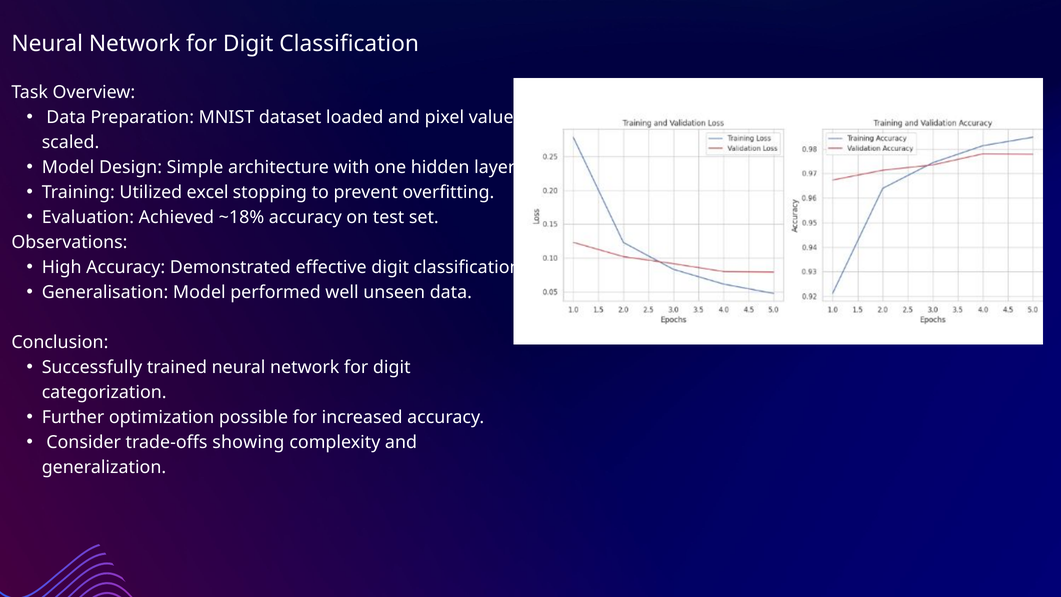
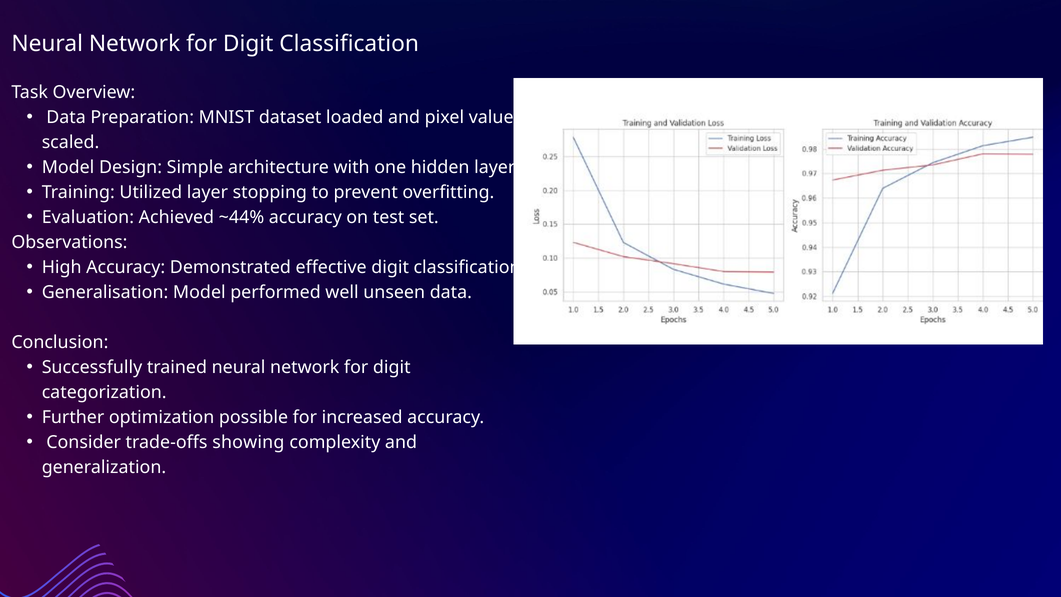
Utilized excel: excel -> layer
~18%: ~18% -> ~44%
